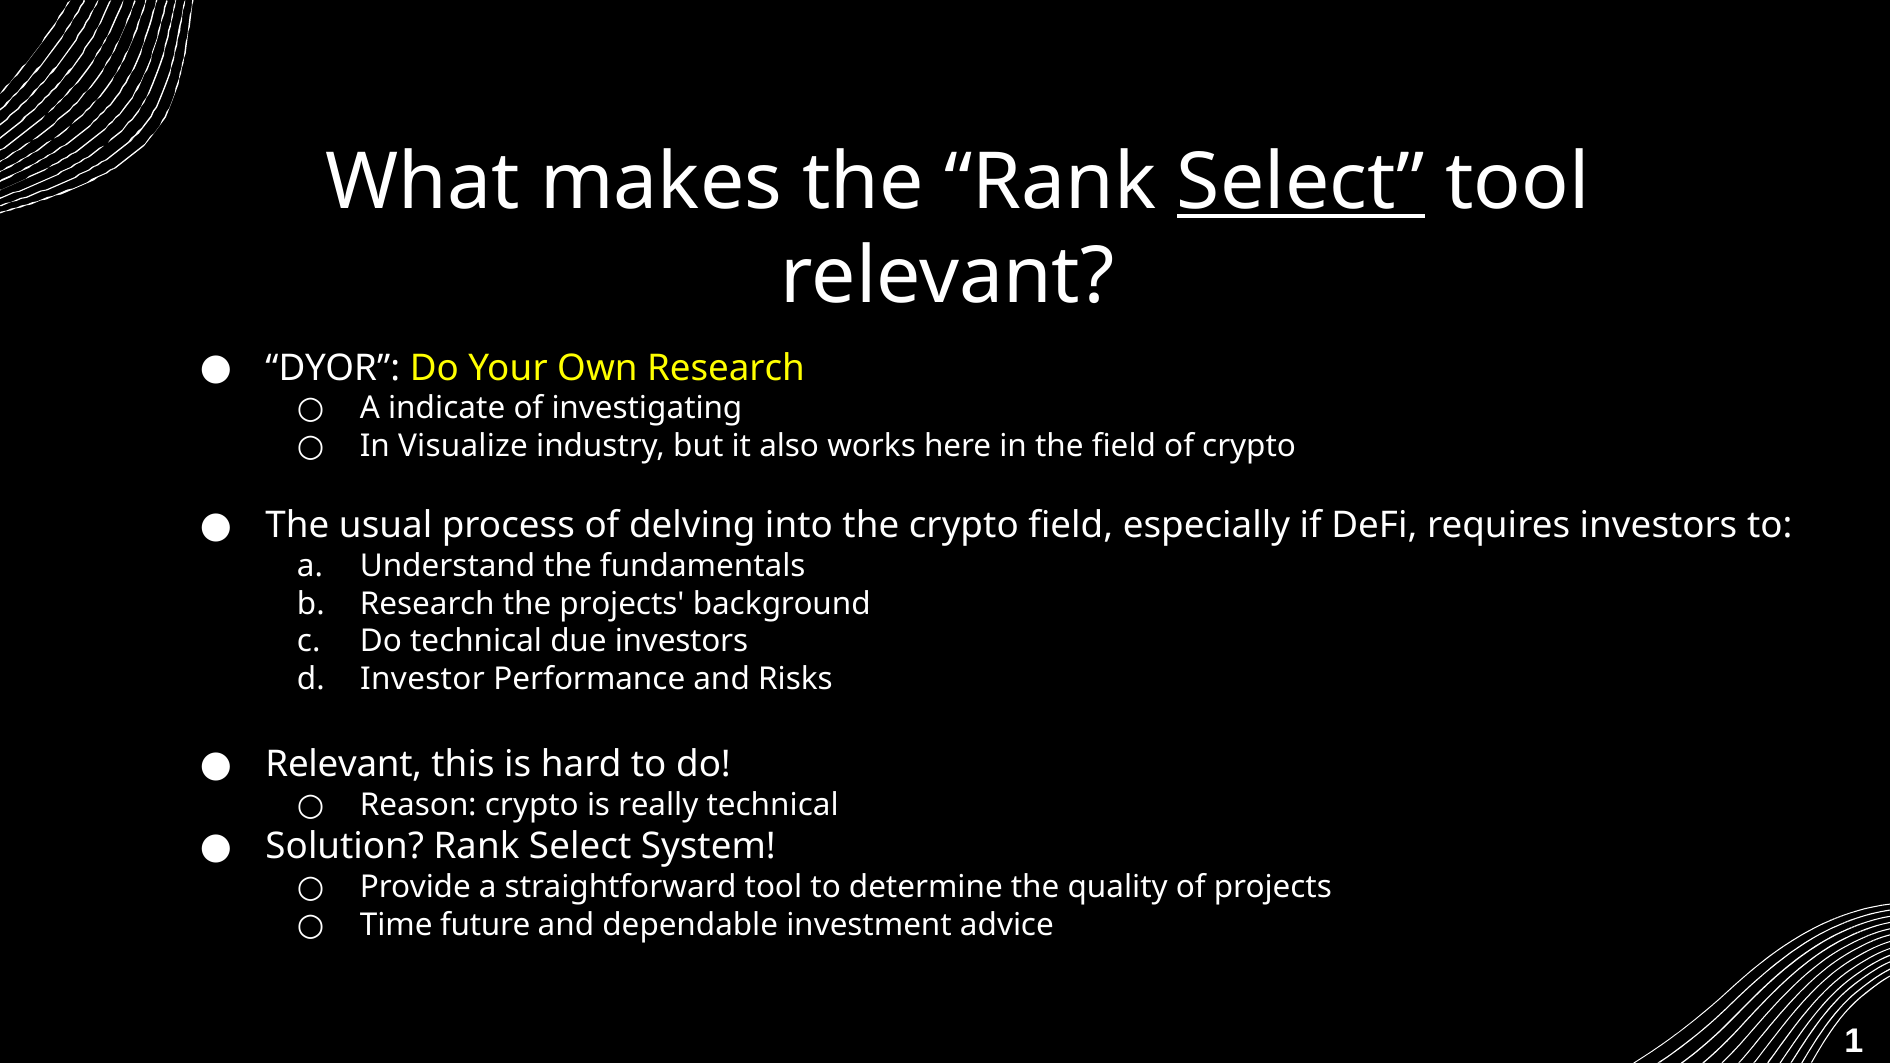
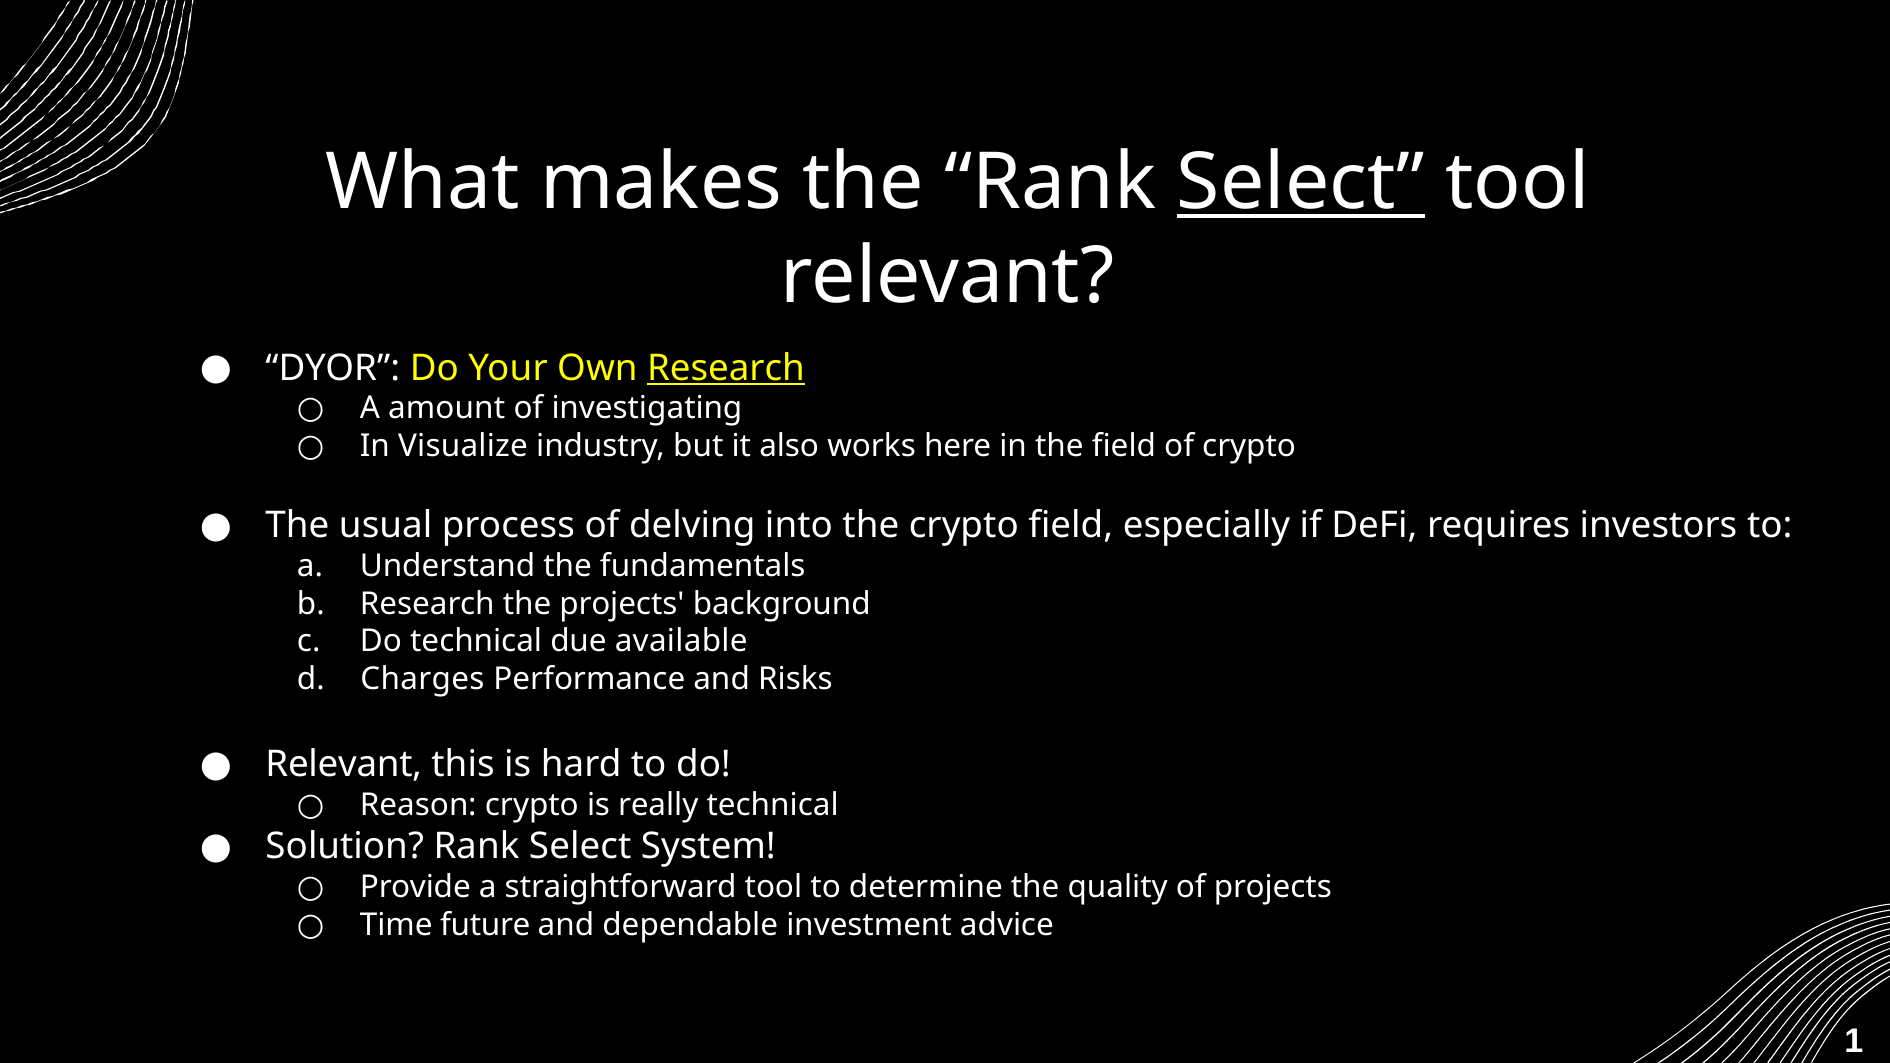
Research at (726, 368) underline: none -> present
indicate: indicate -> amount
due investors: investors -> available
Investor: Investor -> Charges
